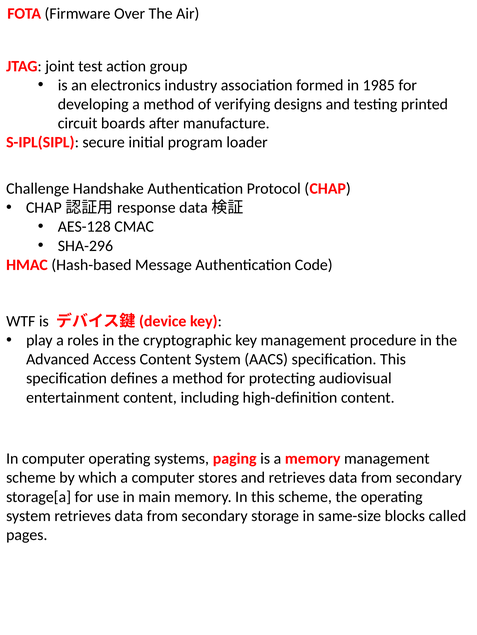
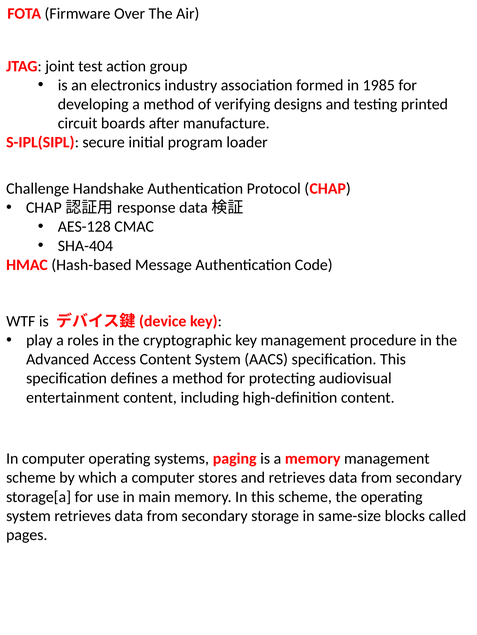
SHA-296: SHA-296 -> SHA-404
